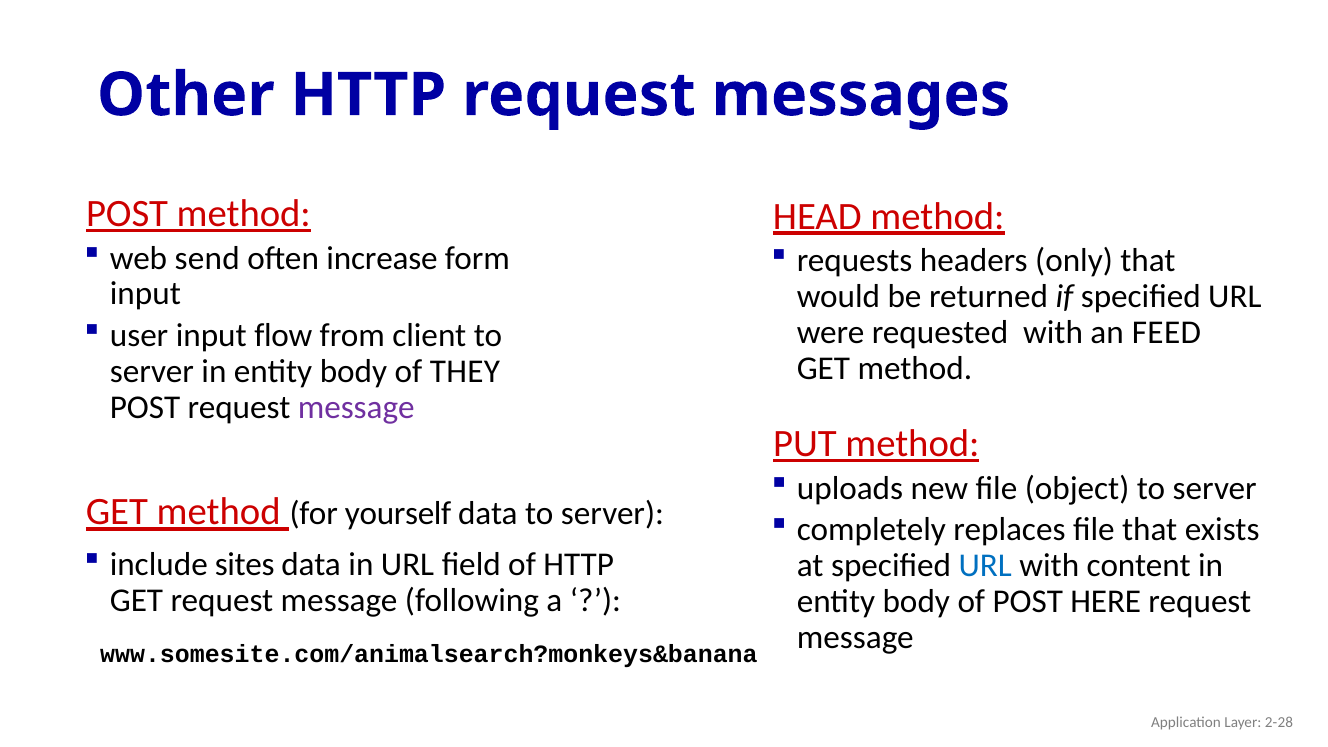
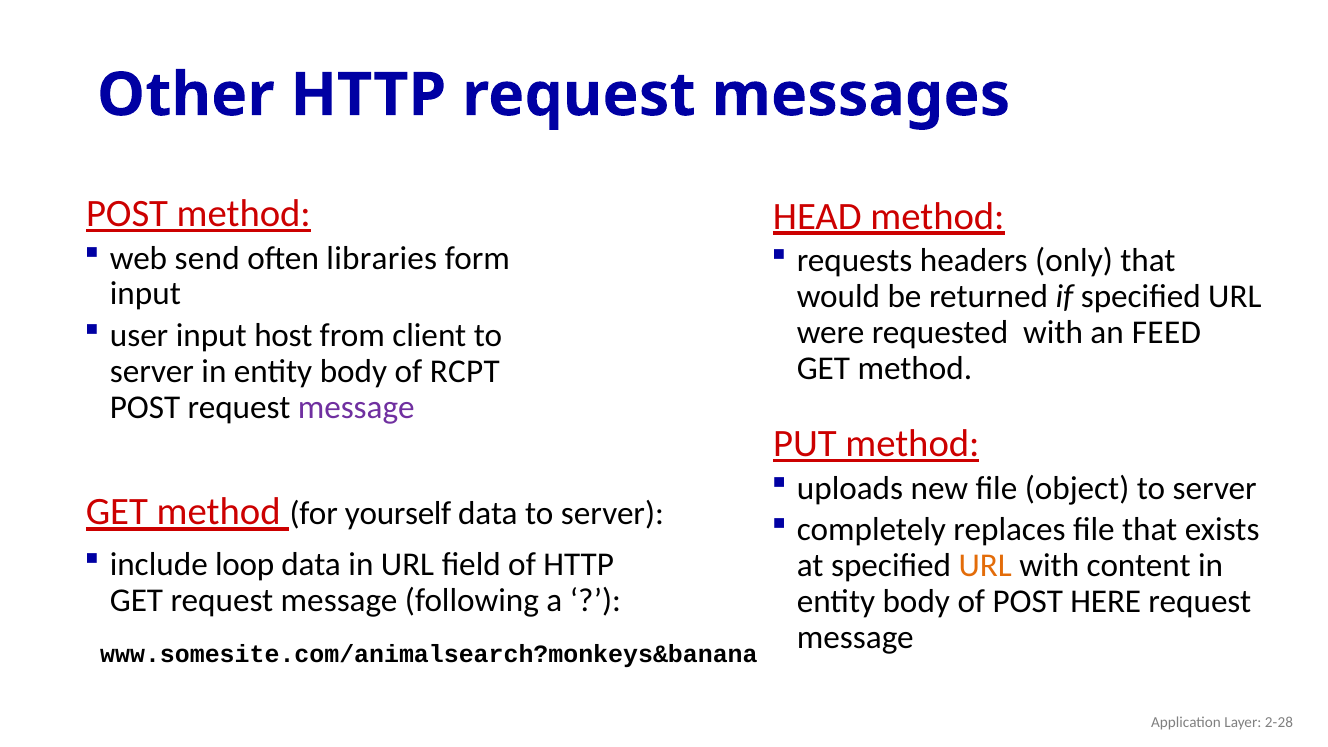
increase: increase -> libraries
flow: flow -> host
THEY: THEY -> RCPT
sites: sites -> loop
URL at (985, 565) colour: blue -> orange
